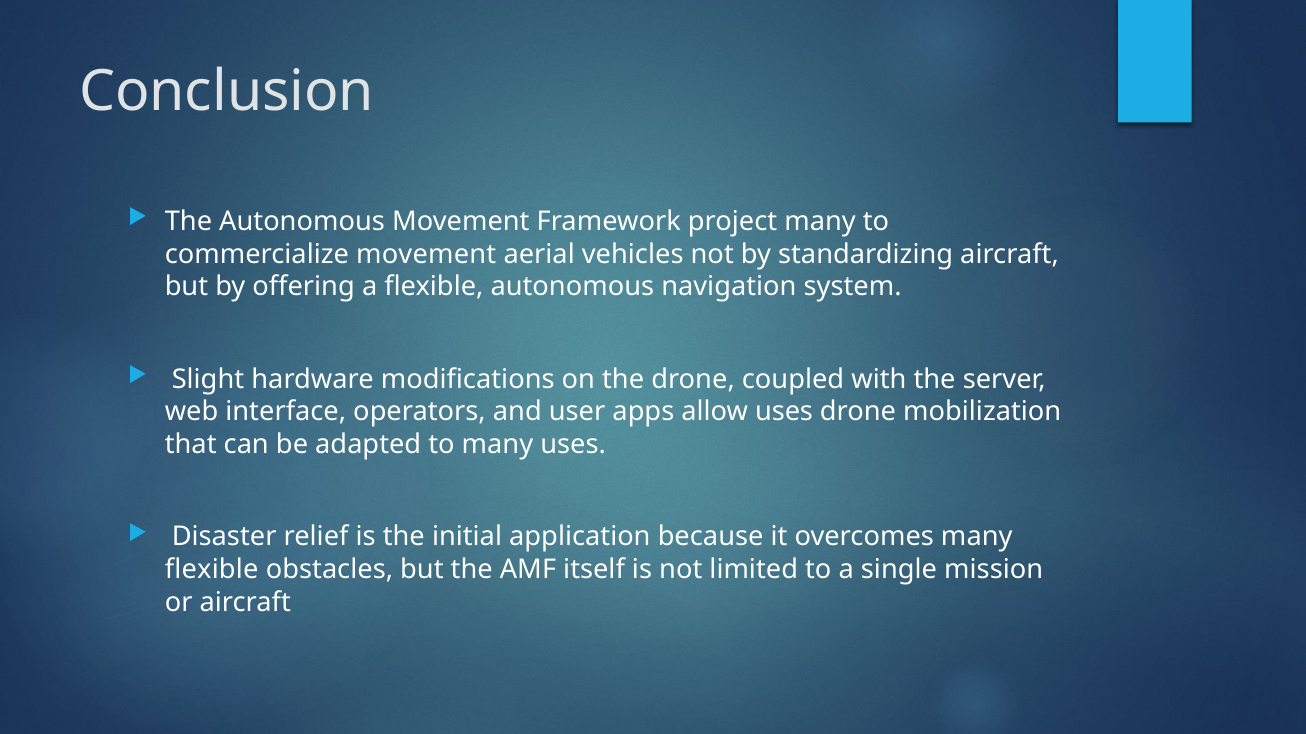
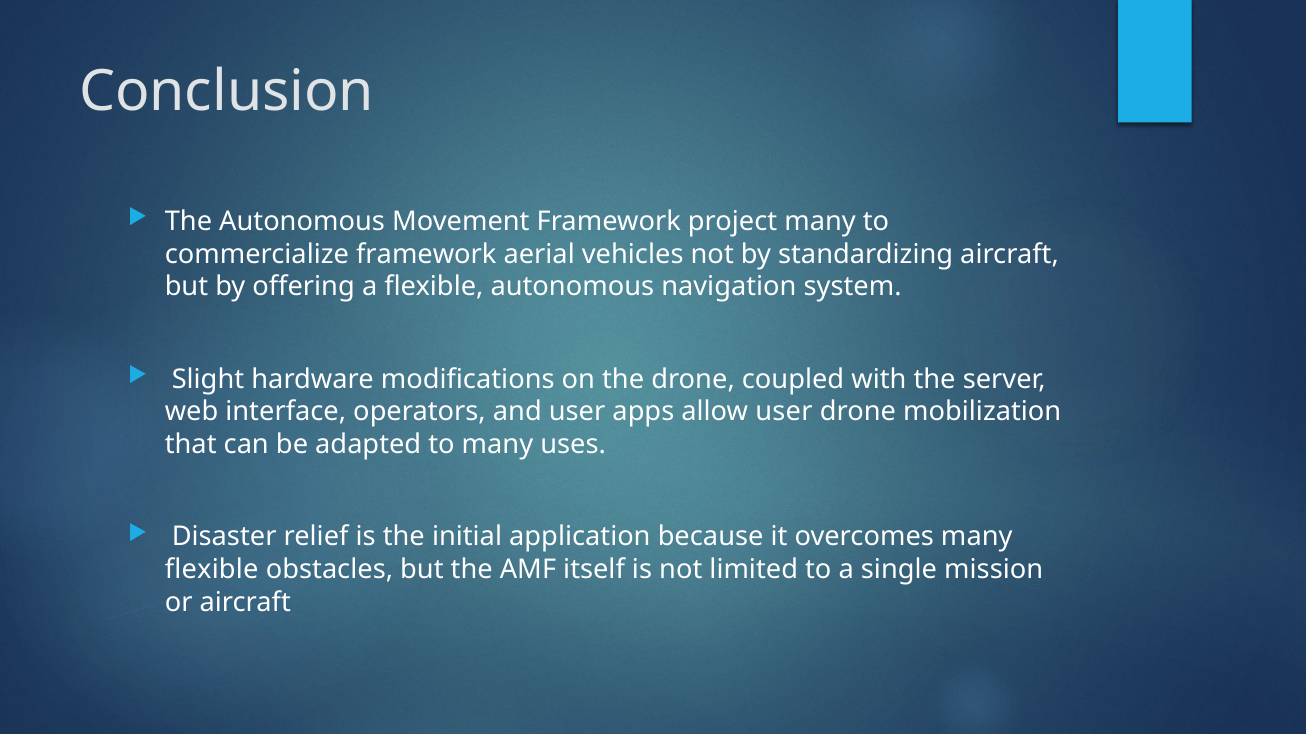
commercialize movement: movement -> framework
allow uses: uses -> user
